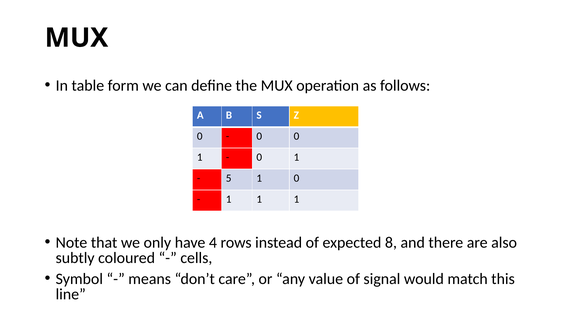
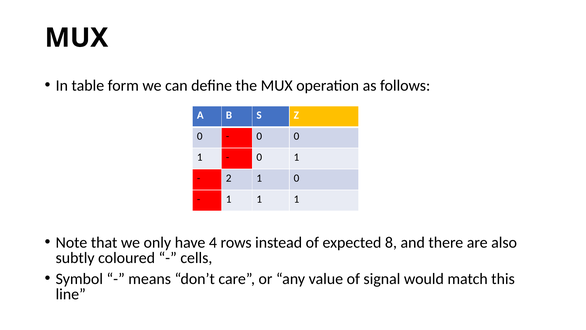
5: 5 -> 2
